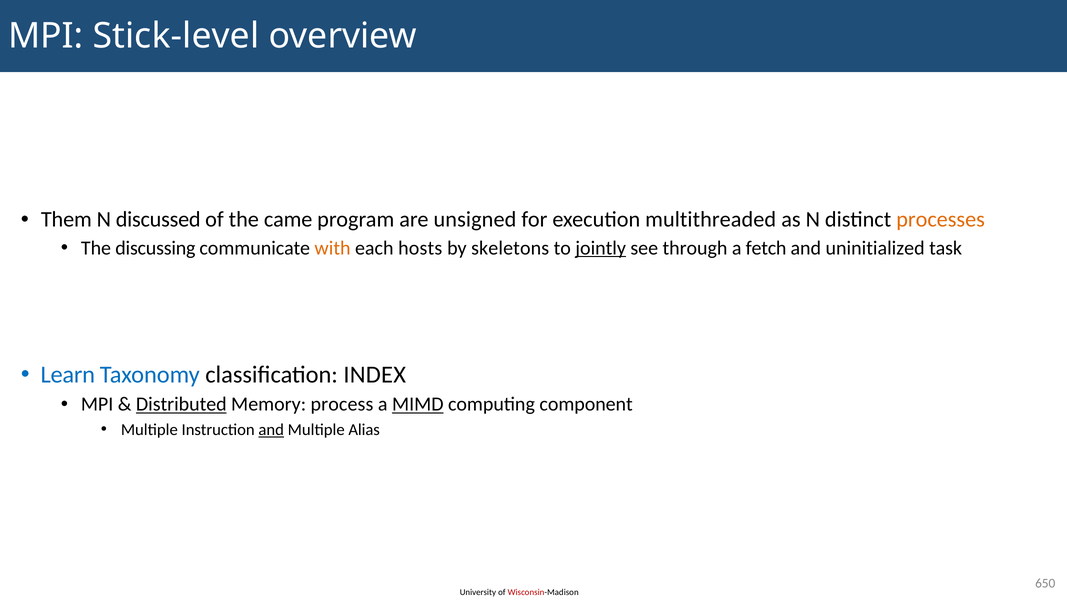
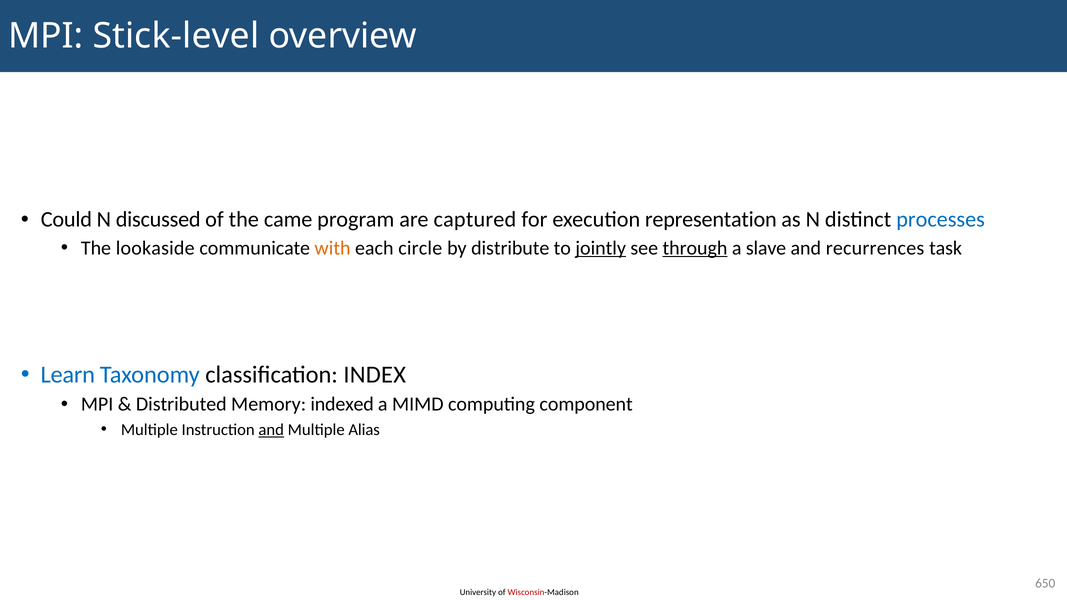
Them: Them -> Could
unsigned: unsigned -> captured
multithreaded: multithreaded -> representation
processes colour: orange -> blue
discussing: discussing -> lookaside
hosts: hosts -> circle
skeletons: skeletons -> distribute
through underline: none -> present
fetch: fetch -> slave
uninitialized: uninitialized -> recurrences
Distributed underline: present -> none
process: process -> indexed
MIMD underline: present -> none
